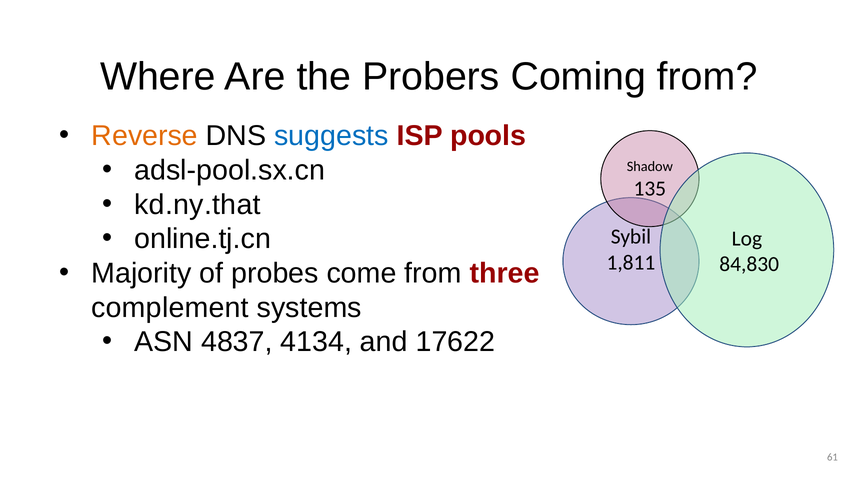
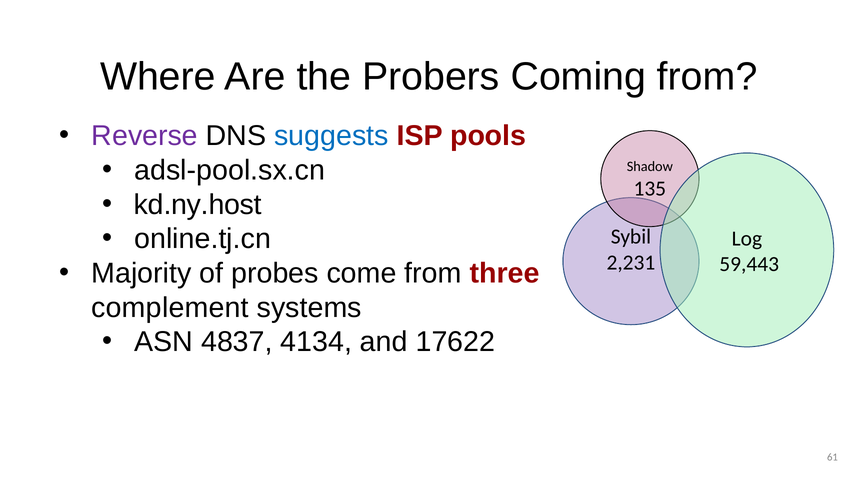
Reverse colour: orange -> purple
kd.ny.that: kd.ny.that -> kd.ny.host
1,811: 1,811 -> 2,231
84,830: 84,830 -> 59,443
